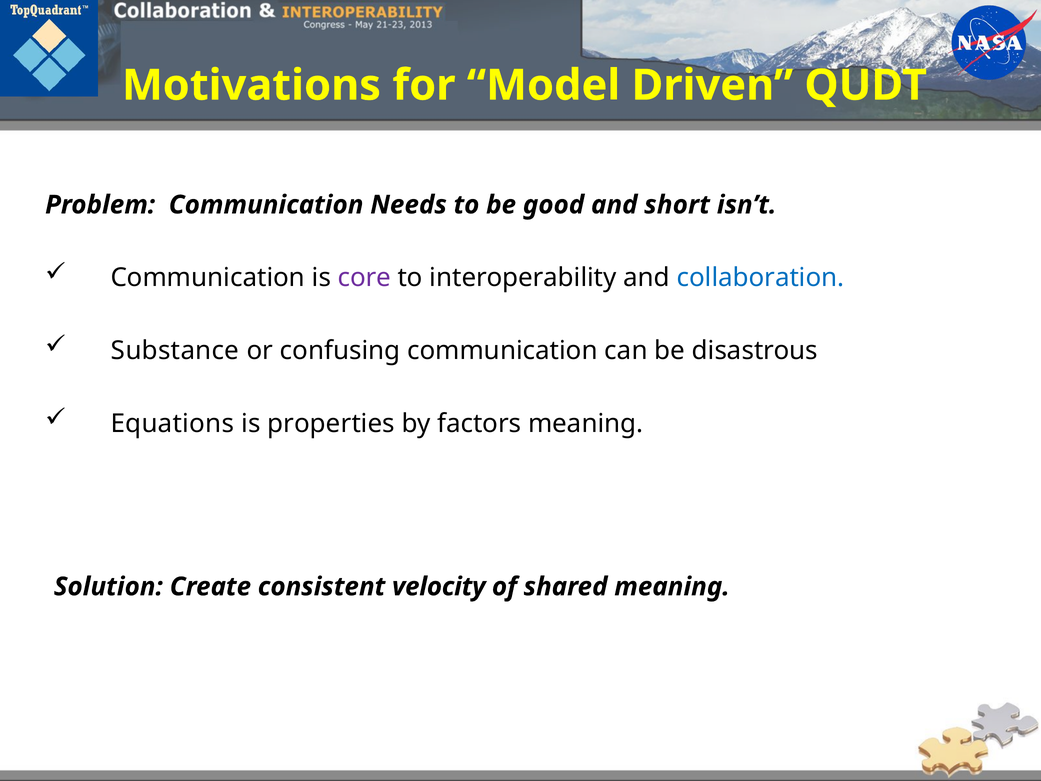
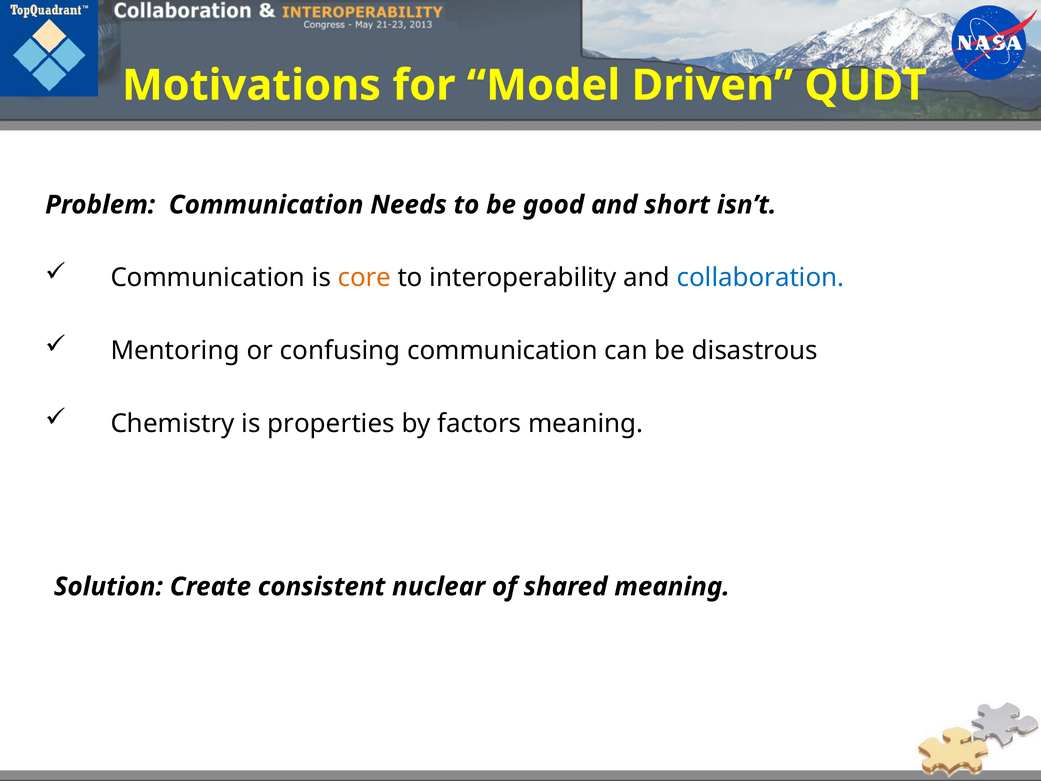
core colour: purple -> orange
Substance: Substance -> Mentoring
Equations: Equations -> Chemistry
velocity: velocity -> nuclear
